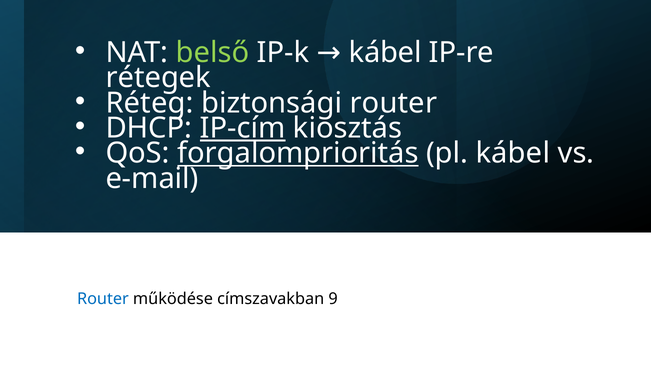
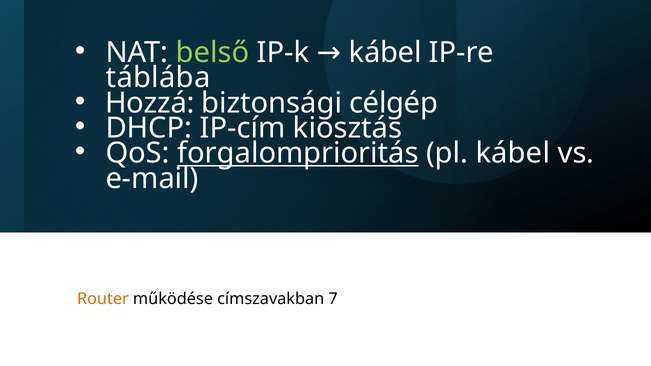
rétegek: rétegek -> táblába
Réteg: Réteg -> Hozzá
biztonsági router: router -> célgép
IP-cím underline: present -> none
Router at (103, 299) colour: blue -> orange
9: 9 -> 7
